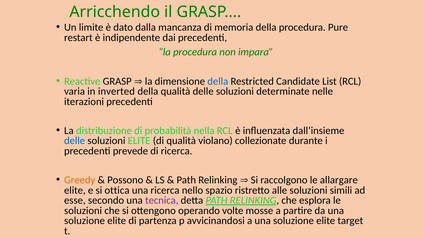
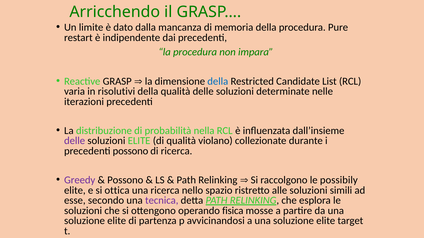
inverted: inverted -> risolutivi
delle at (75, 141) colour: blue -> purple
precedenti prevede: prevede -> possono
Greedy colour: orange -> purple
allargare: allargare -> possibily
volte: volte -> fisica
